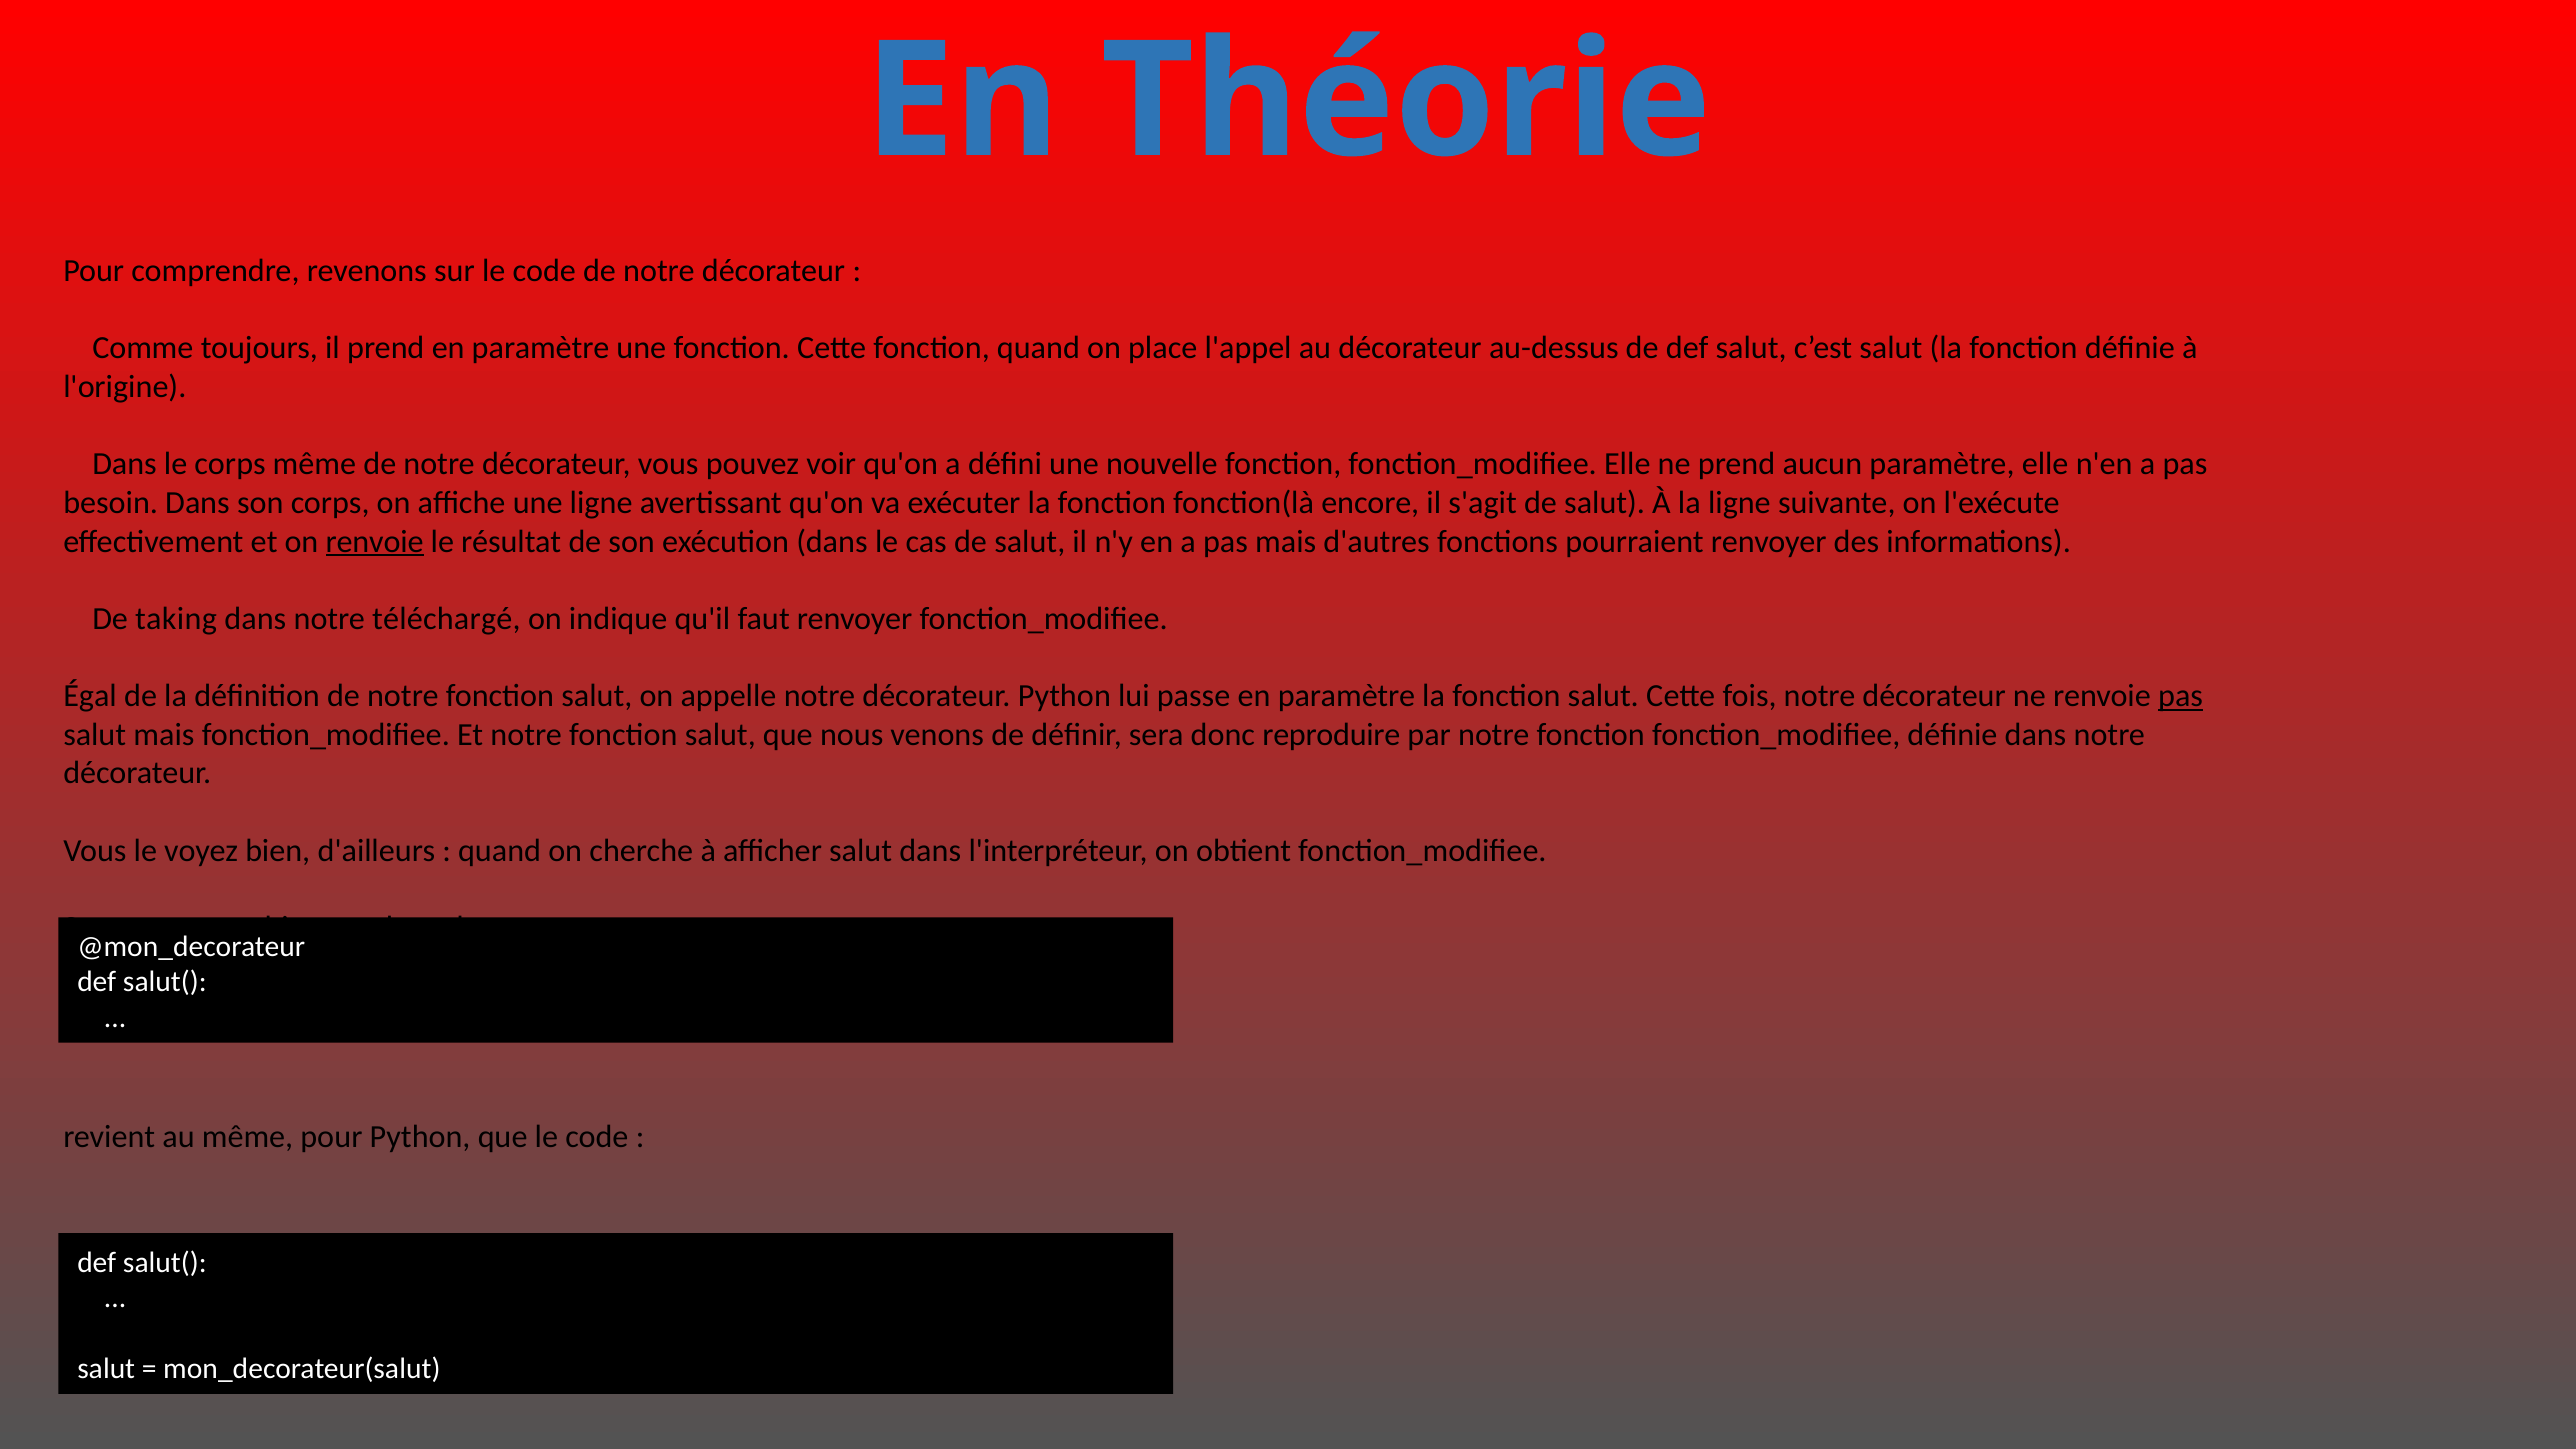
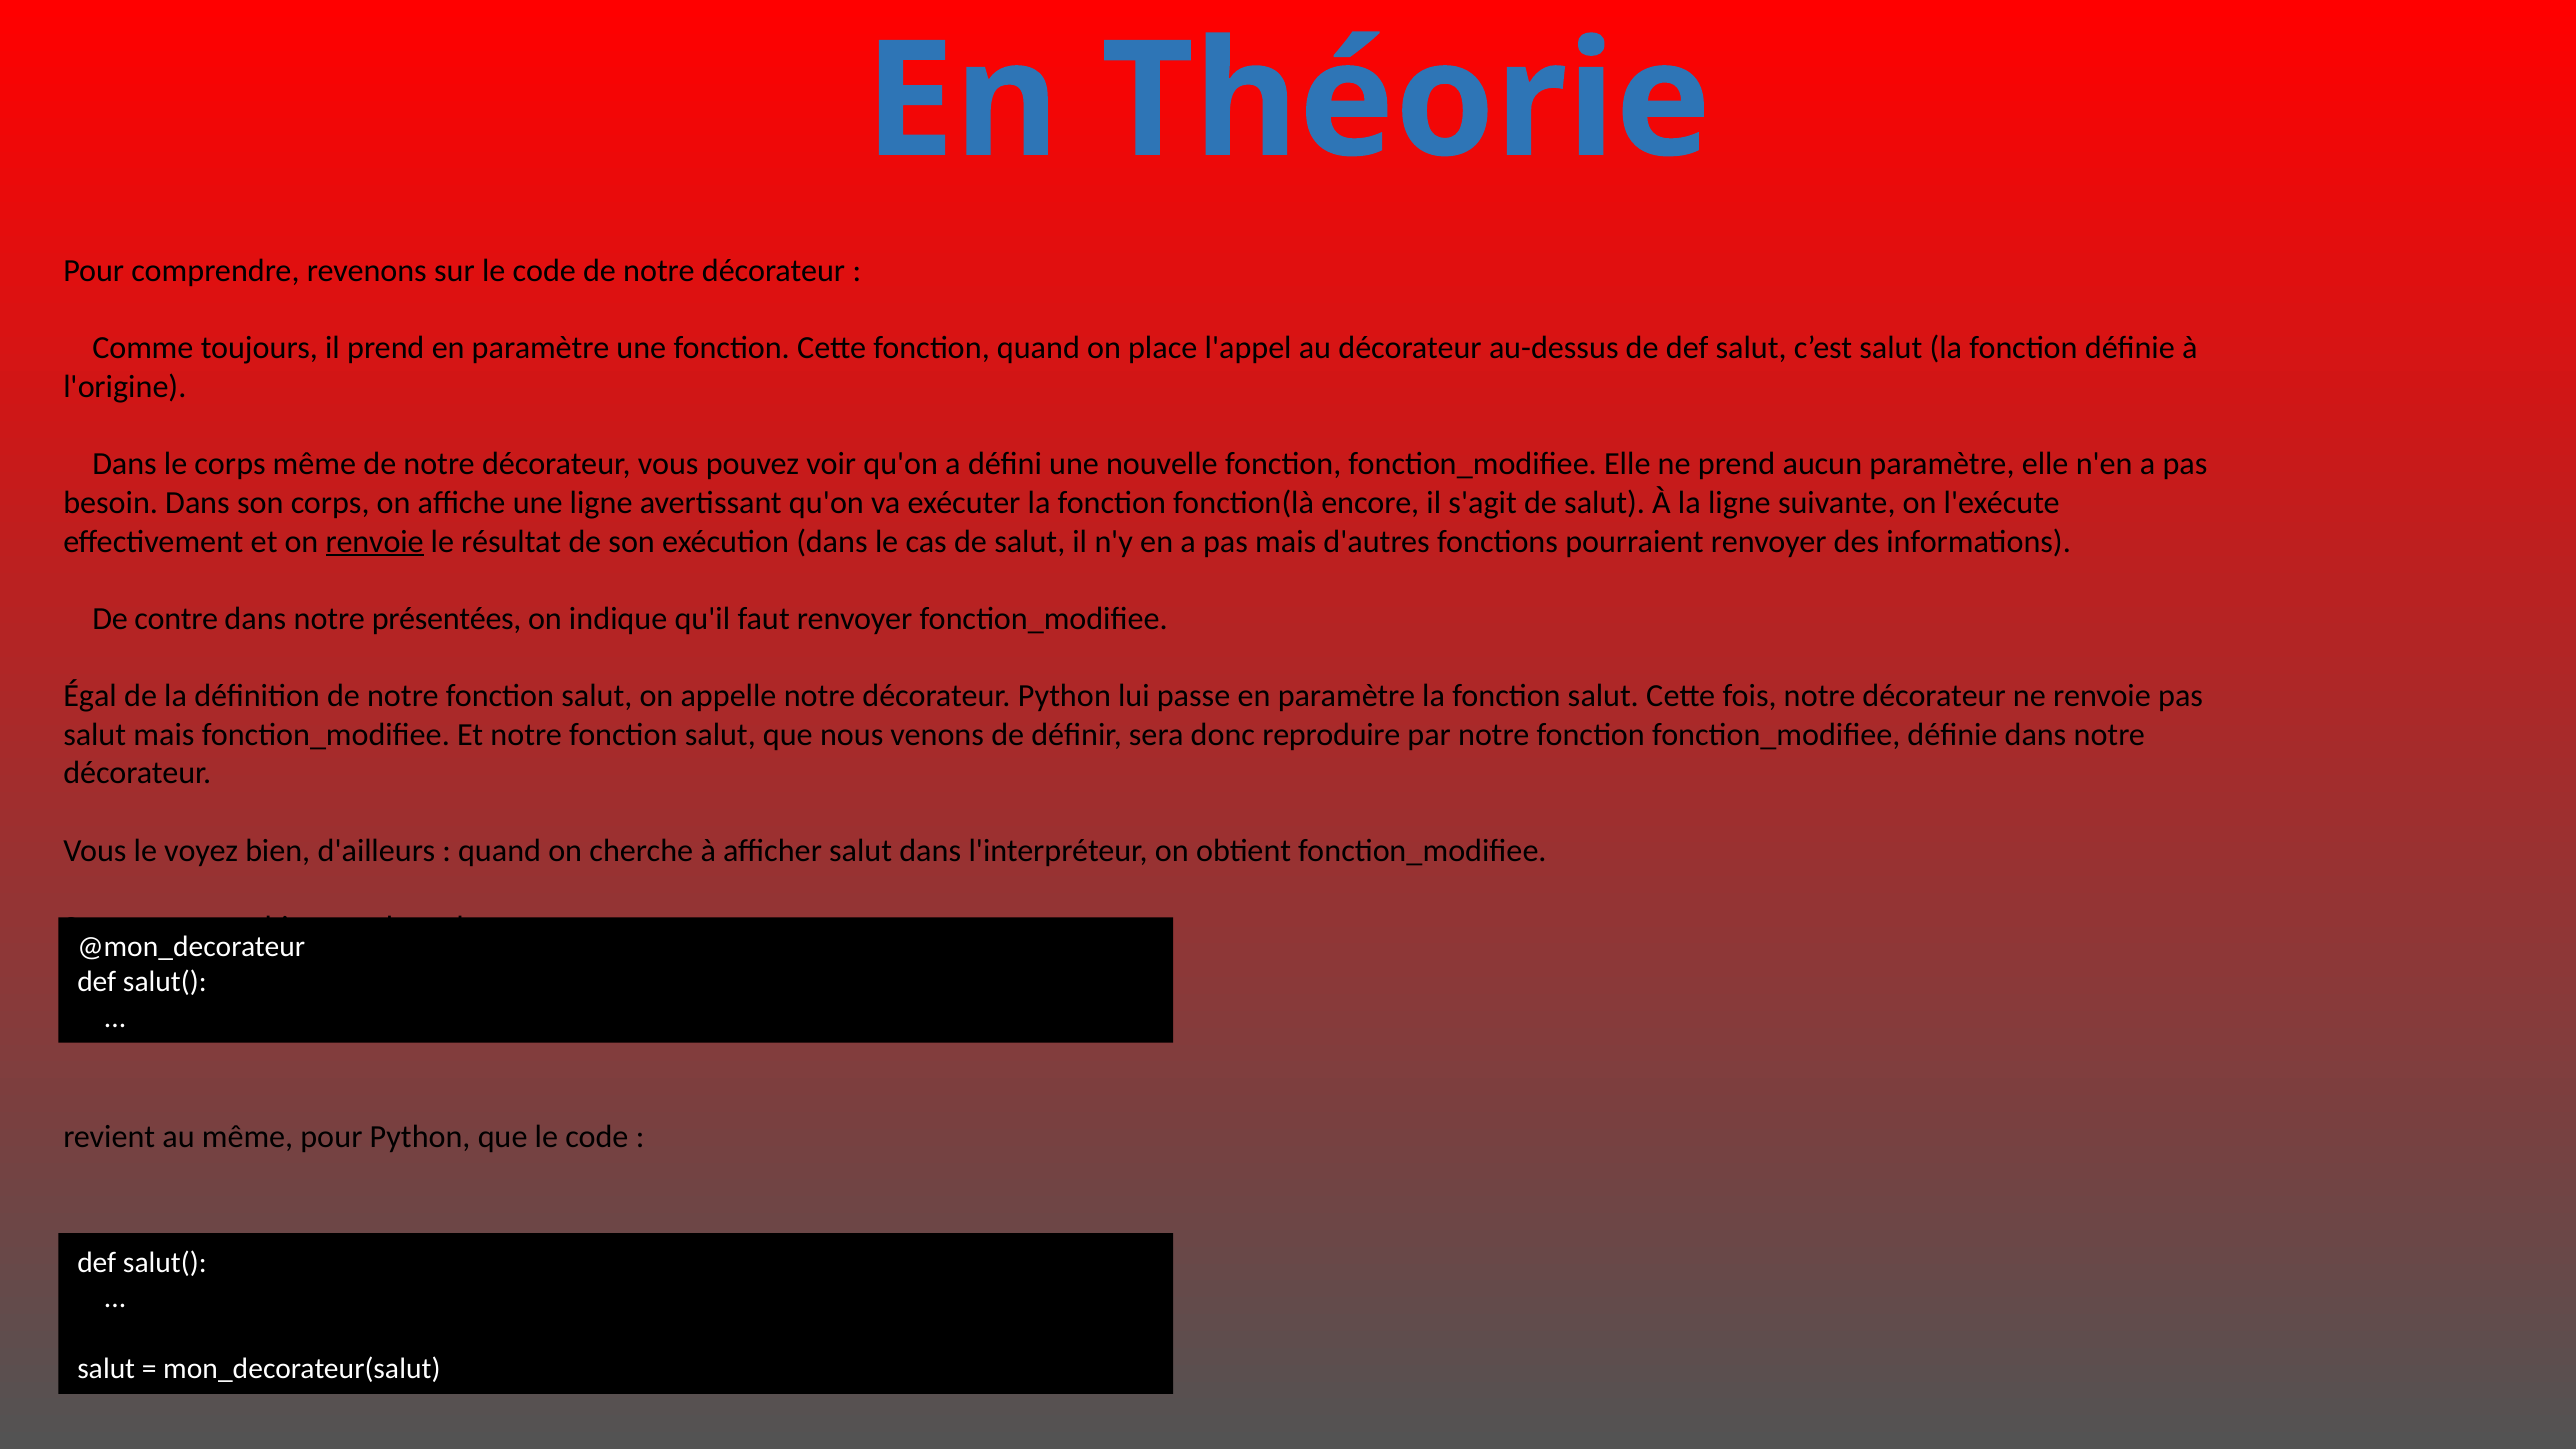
taking: taking -> contre
téléchargé: téléchargé -> présentées
pas at (2181, 696) underline: present -> none
